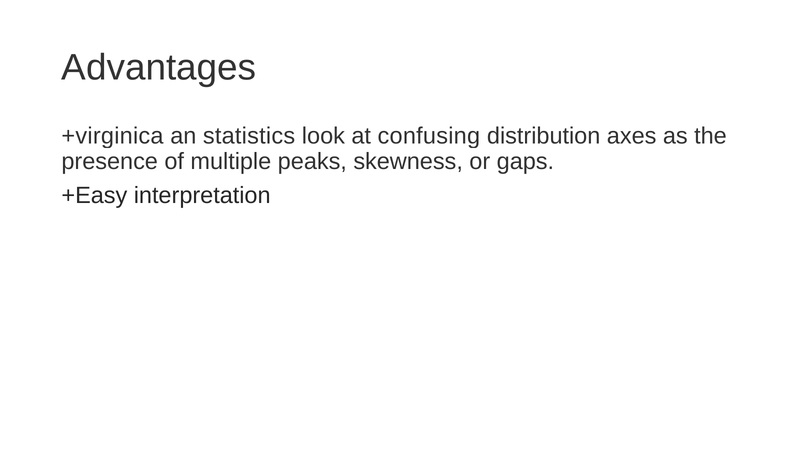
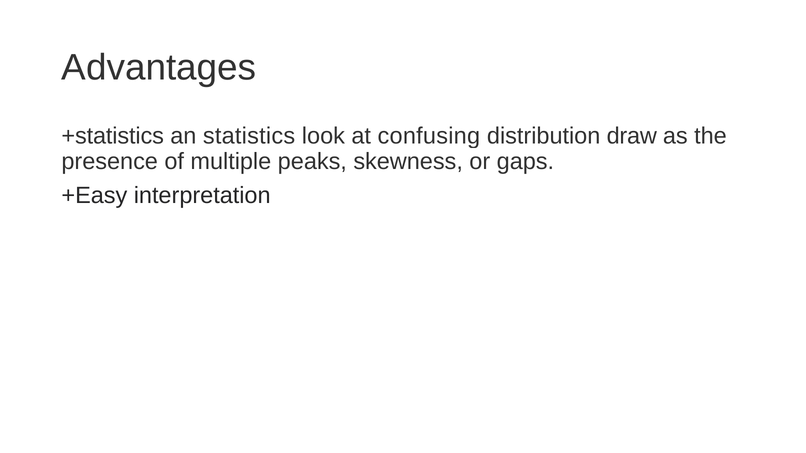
+virginica: +virginica -> +statistics
axes: axes -> draw
